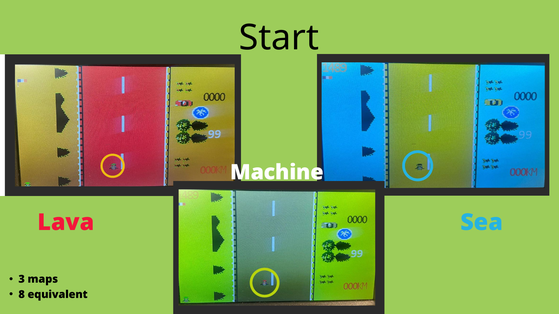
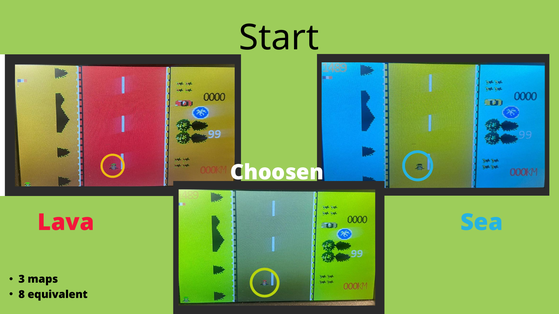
Machine: Machine -> Choosen
